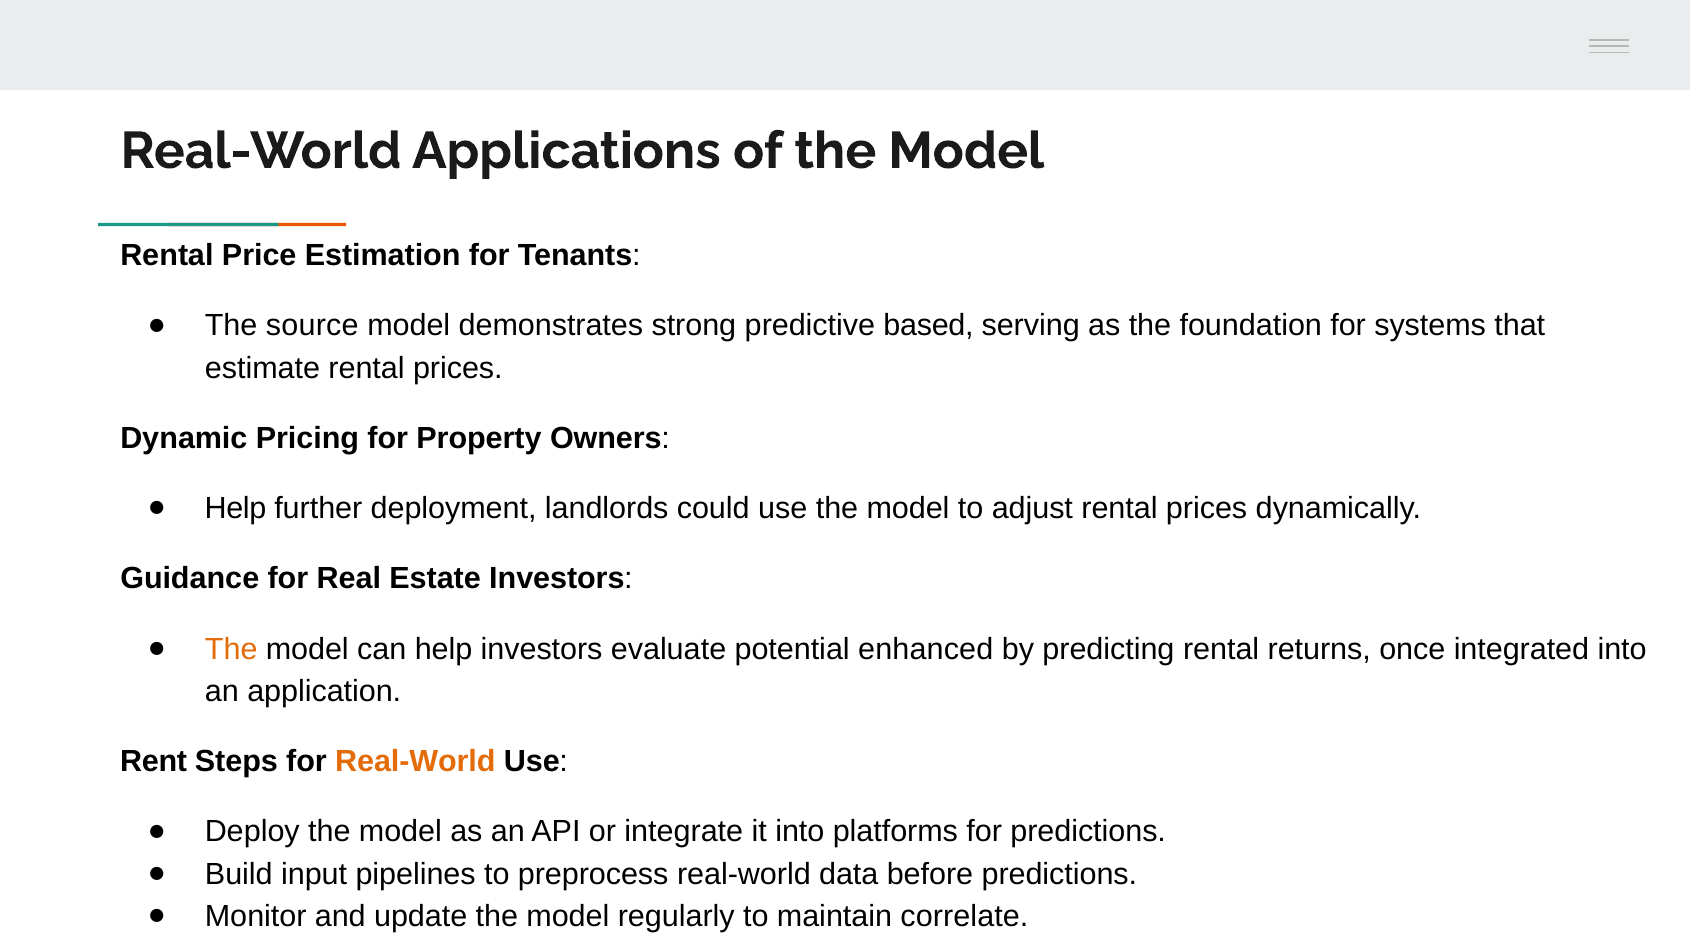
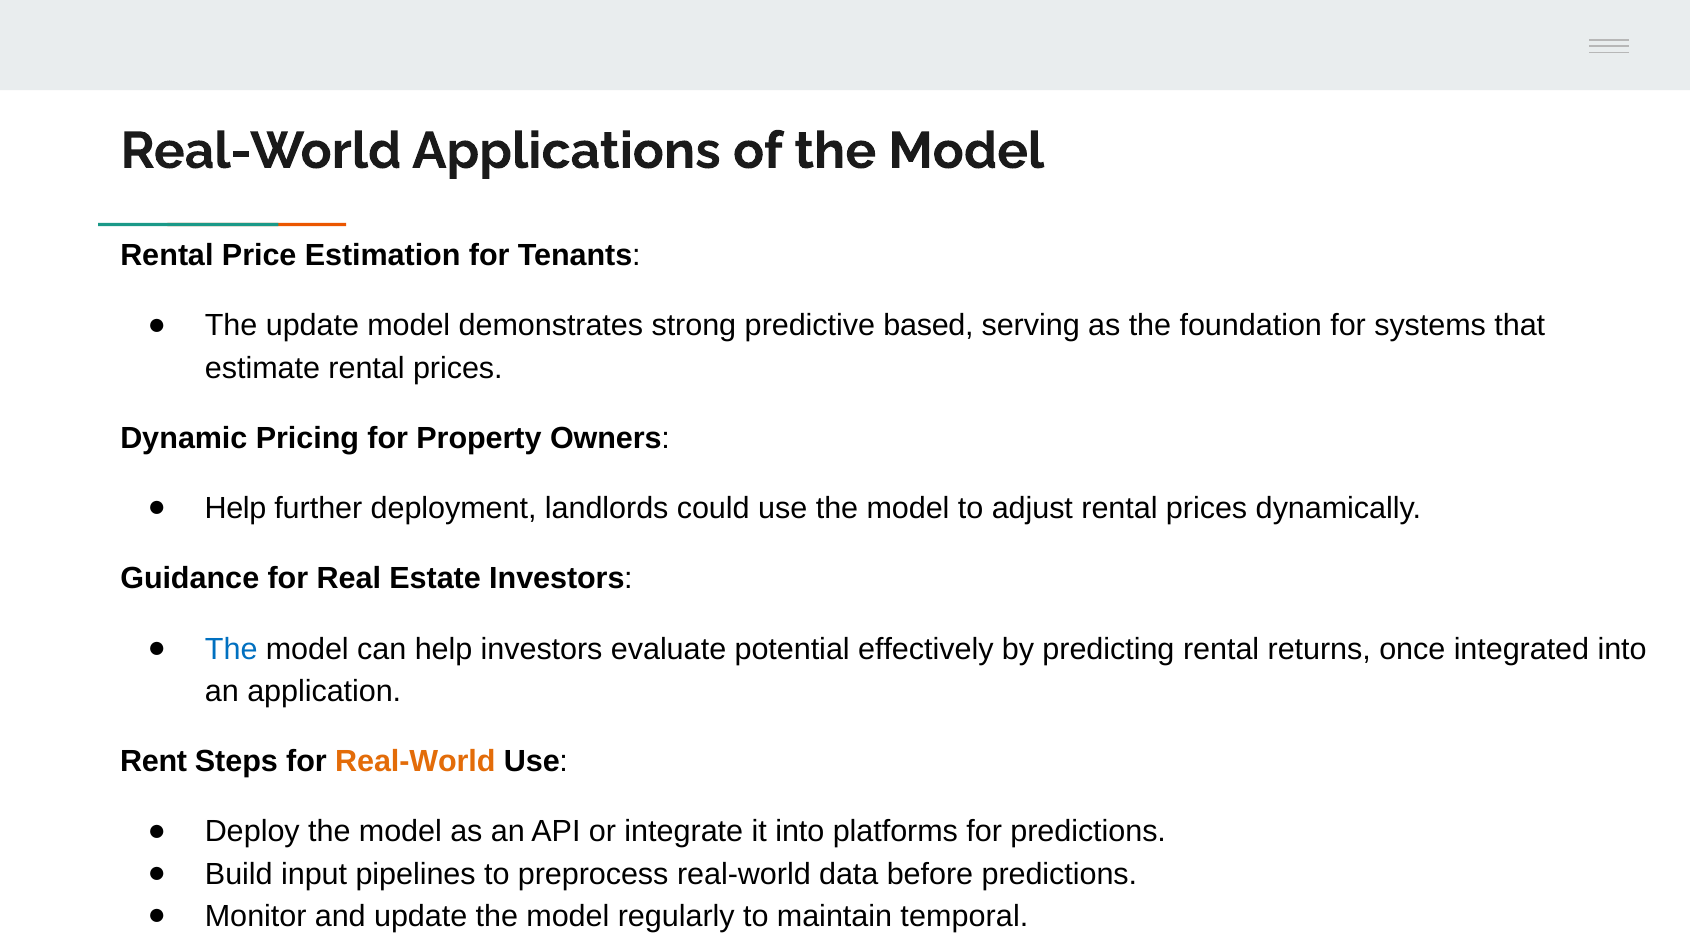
The source: source -> update
The at (231, 649) colour: orange -> blue
enhanced: enhanced -> effectively
correlate: correlate -> temporal
